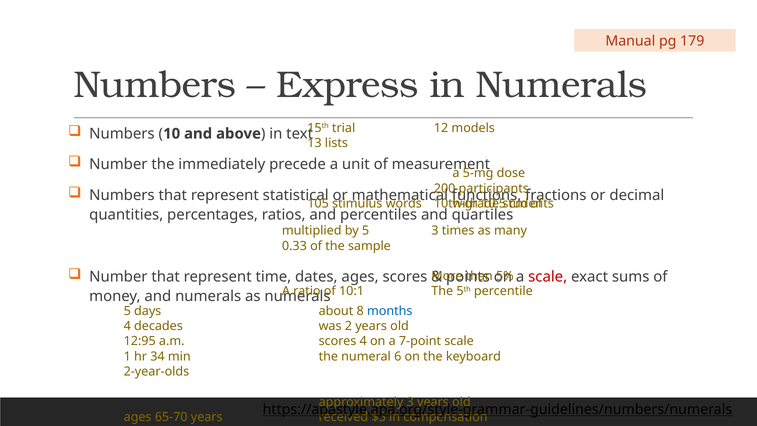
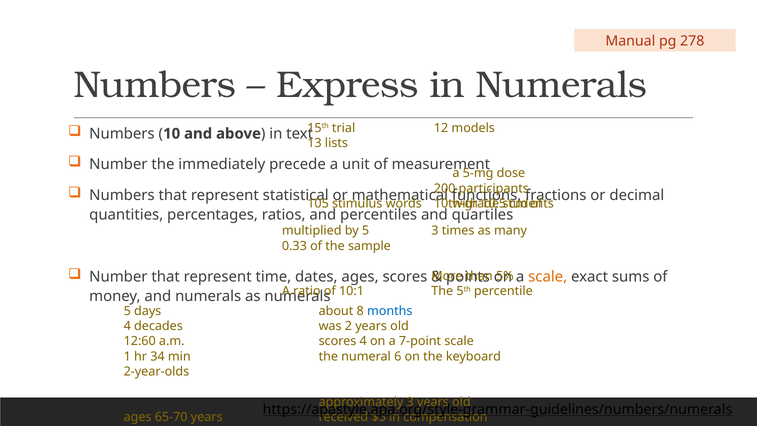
179: 179 -> 278
scale at (548, 276) colour: red -> orange
12:95: 12:95 -> 12:60
